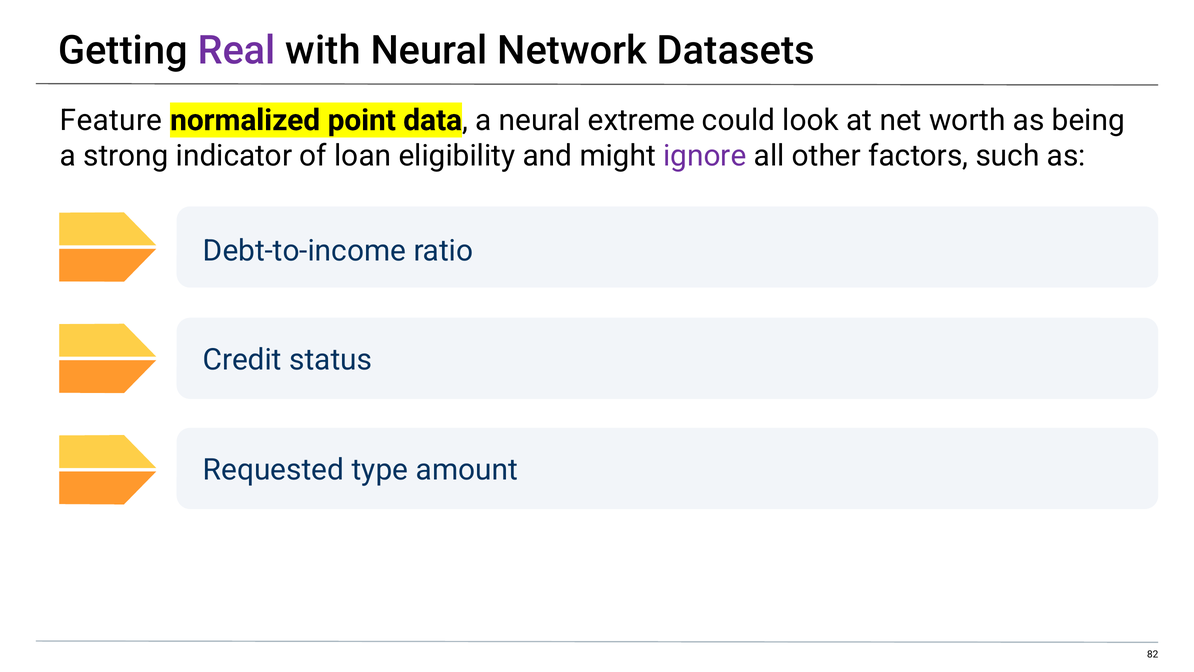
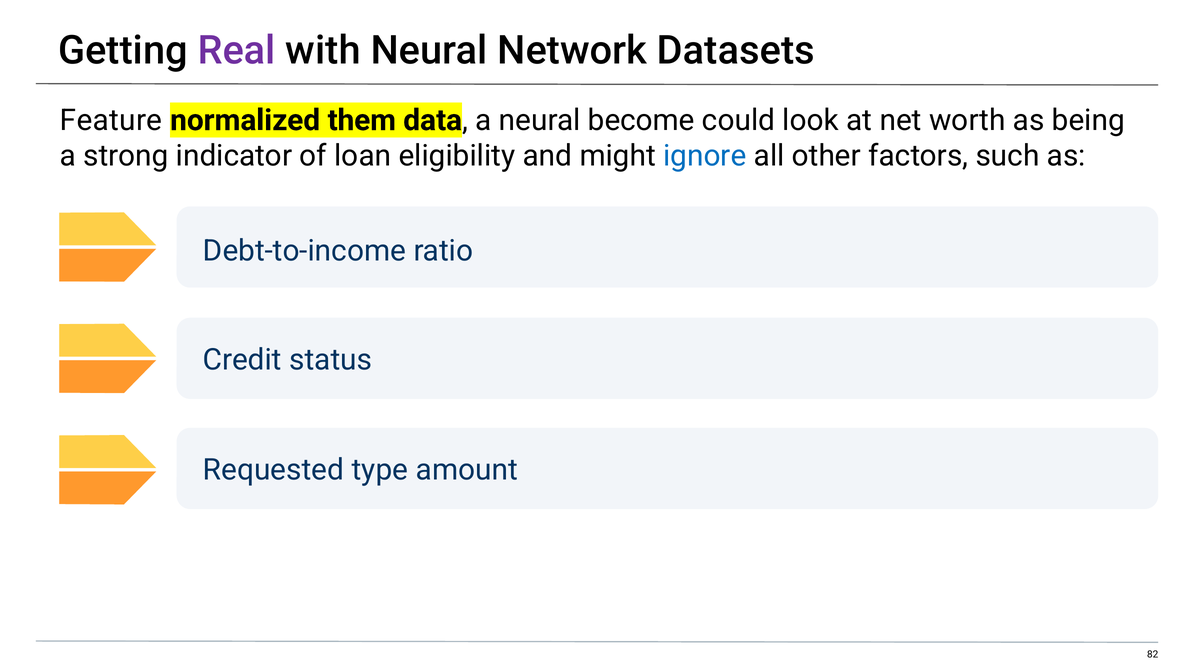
point: point -> them
extreme: extreme -> become
ignore colour: purple -> blue
